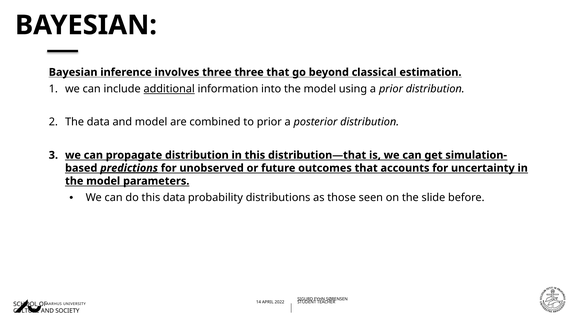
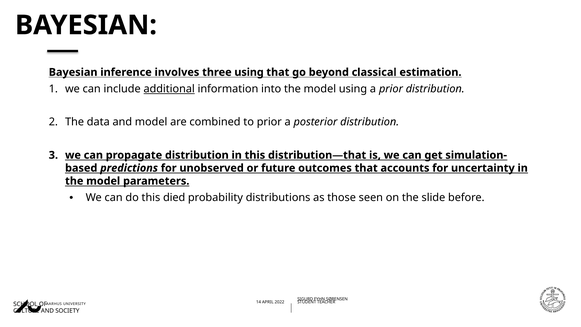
three three: three -> using
predictions underline: present -> none
this data: data -> died
